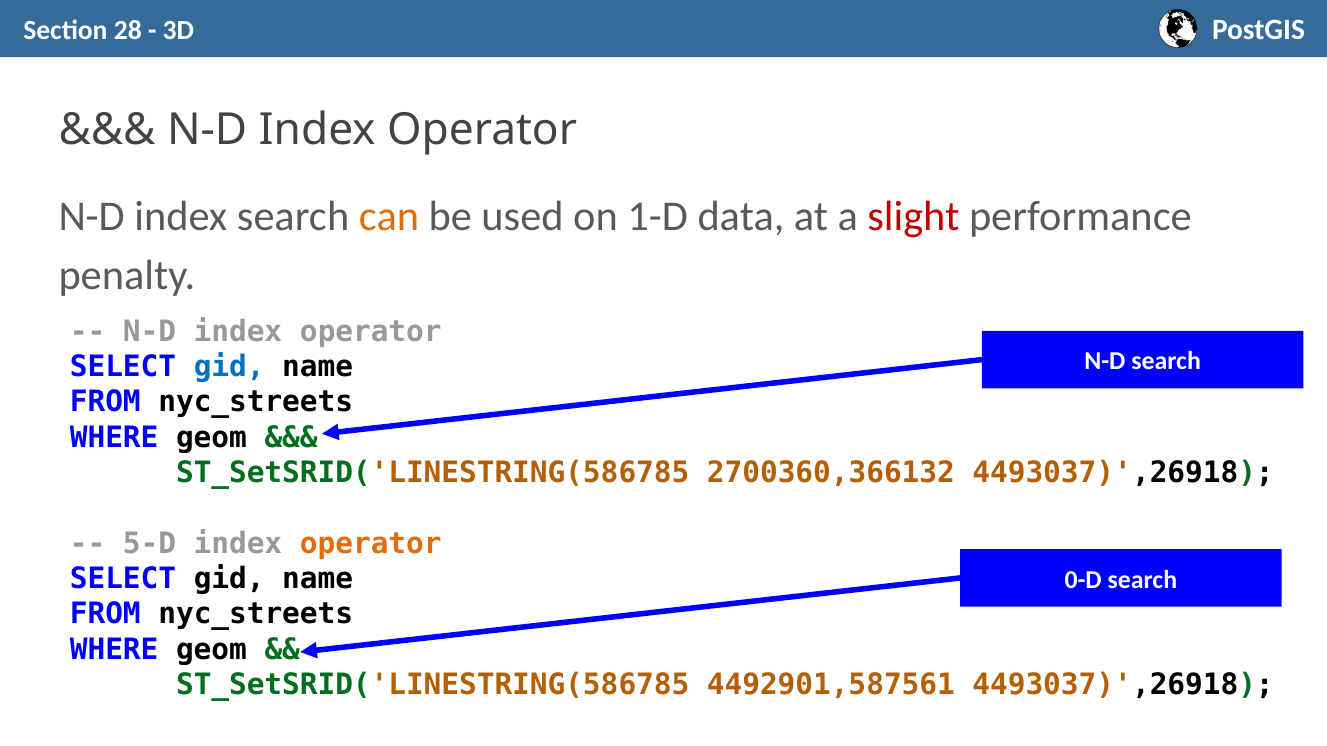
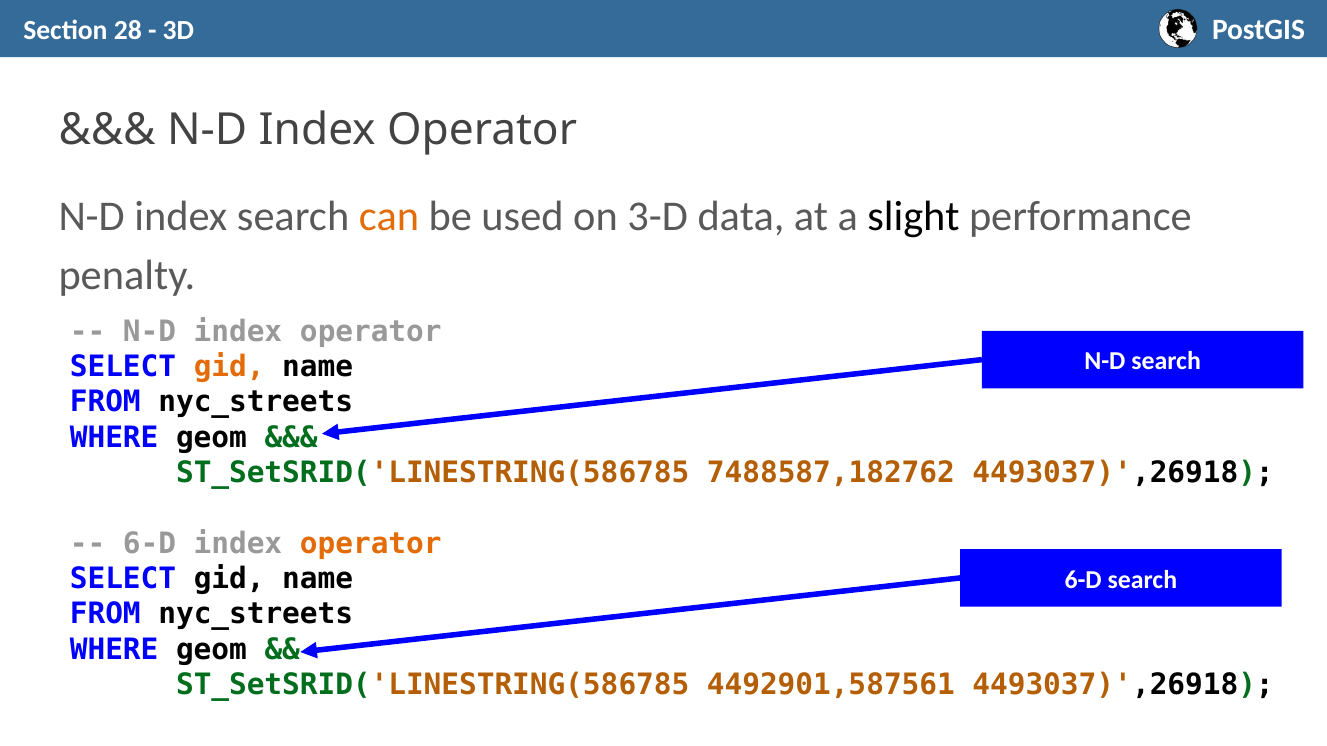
1-D: 1-D -> 3-D
slight colour: red -> black
gid at (229, 367) colour: blue -> orange
2700360,366132: 2700360,366132 -> 7488587,182762
5-D at (150, 544): 5-D -> 6-D
0-D at (1083, 580): 0-D -> 6-D
